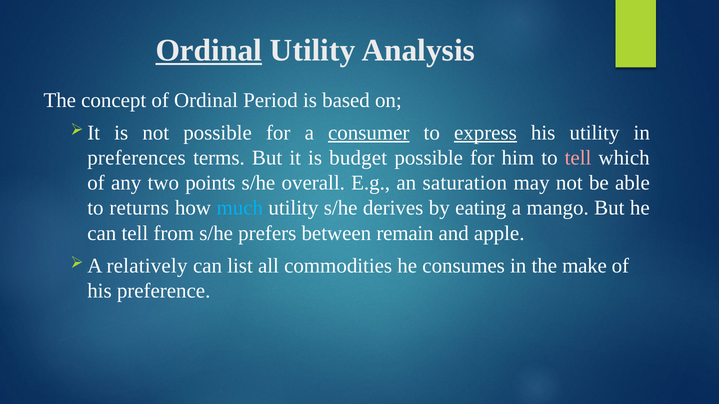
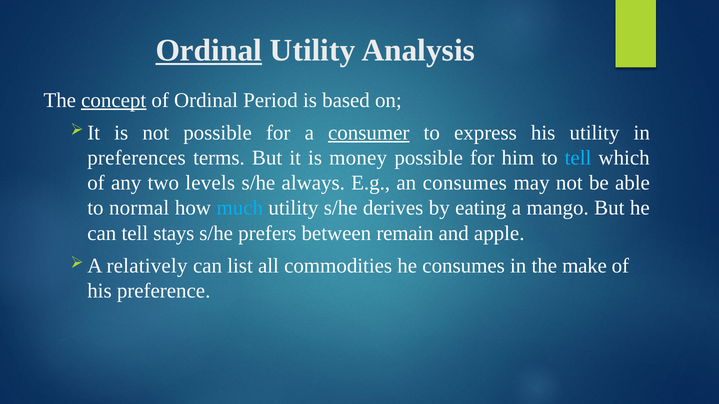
concept underline: none -> present
express underline: present -> none
budget: budget -> money
tell at (578, 158) colour: pink -> light blue
points: points -> levels
overall: overall -> always
an saturation: saturation -> consumes
returns: returns -> normal
from: from -> stays
